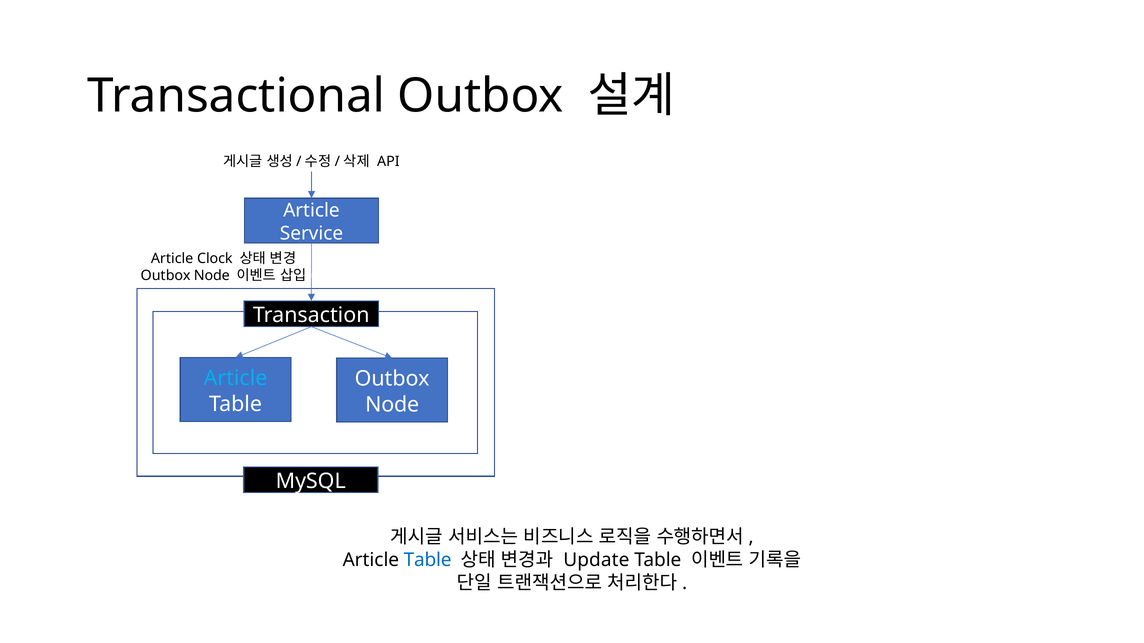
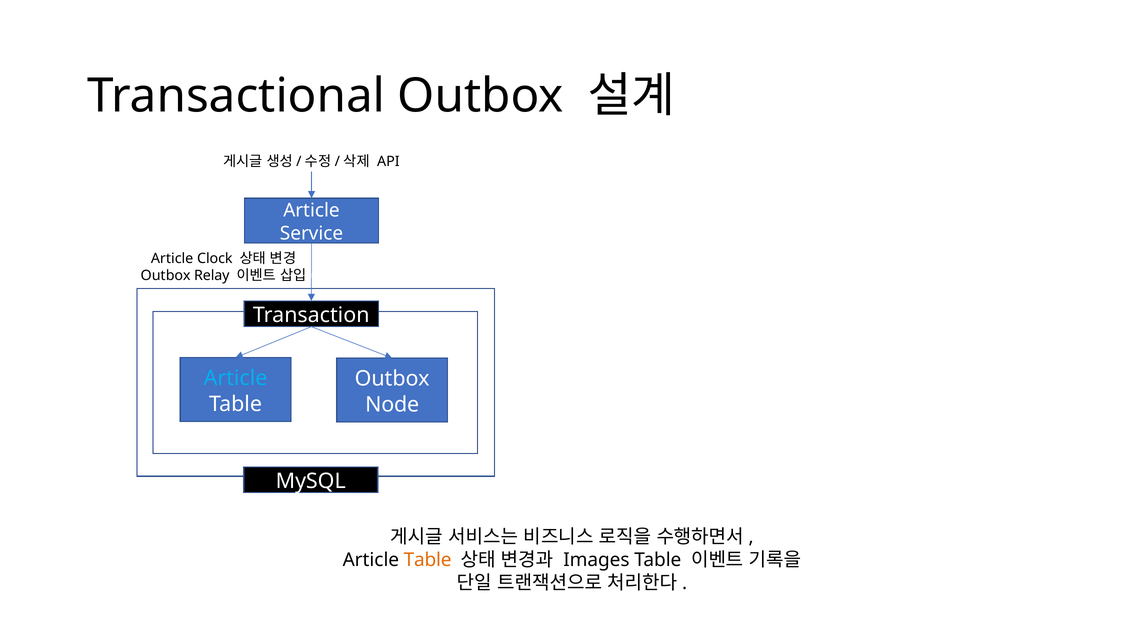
Node at (212, 276): Node -> Relay
Table at (428, 560) colour: blue -> orange
Update: Update -> Images
